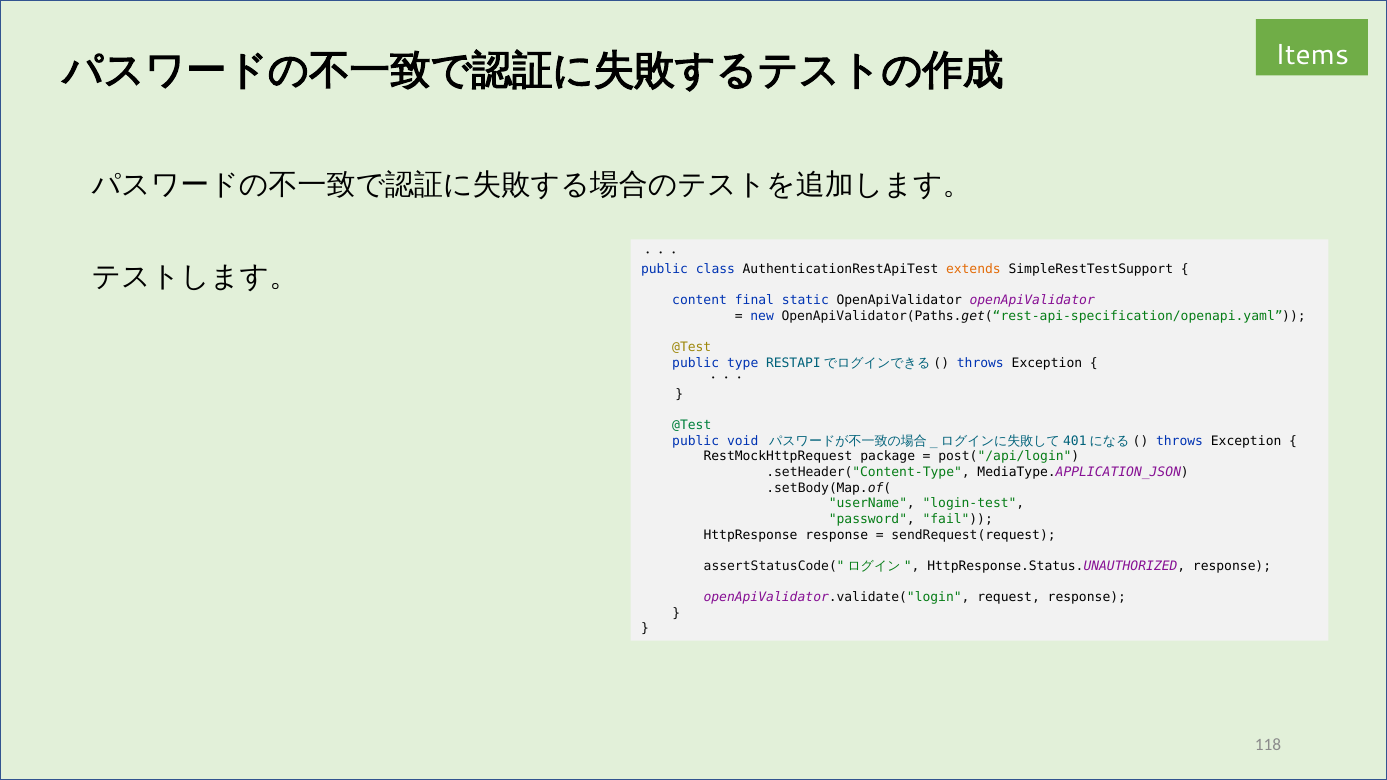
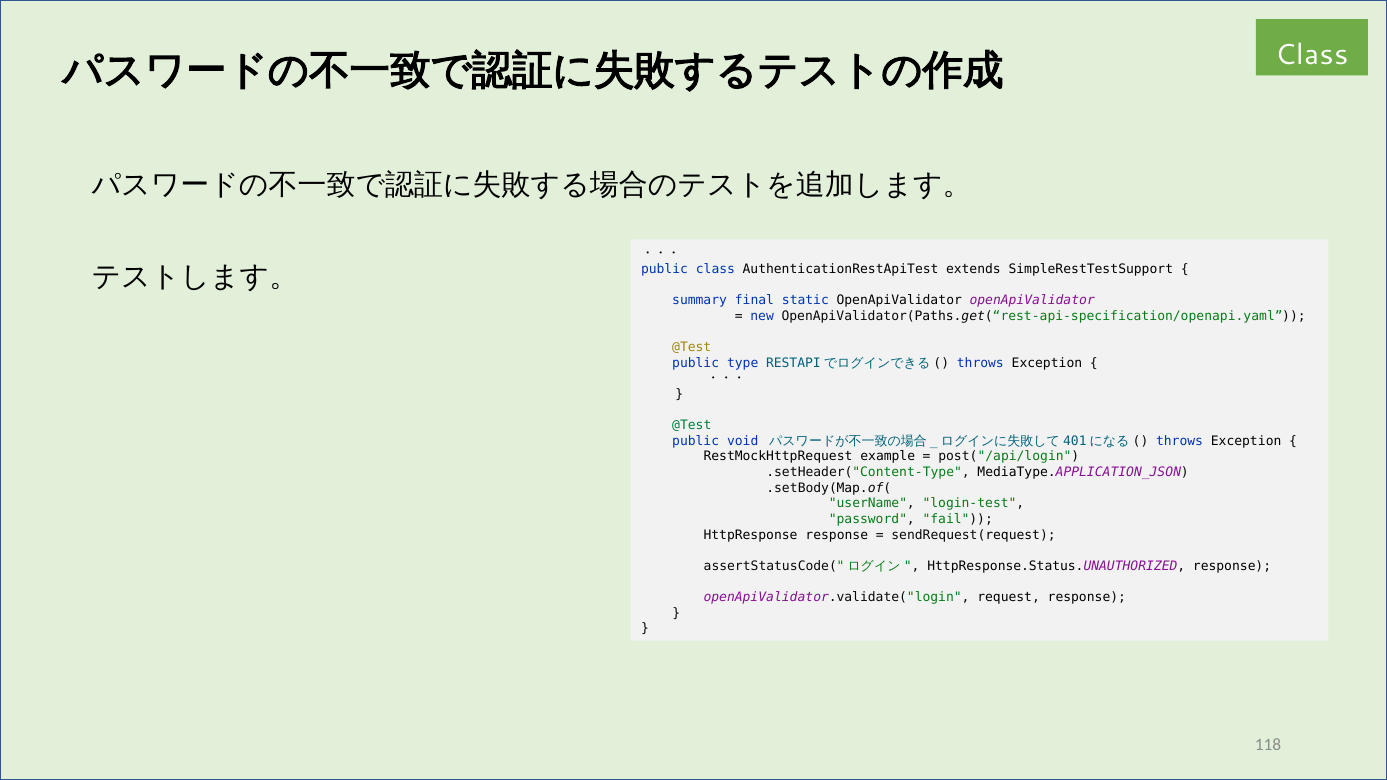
Items at (1312, 55): Items -> Class
extends colour: orange -> black
content: content -> summary
package: package -> example
